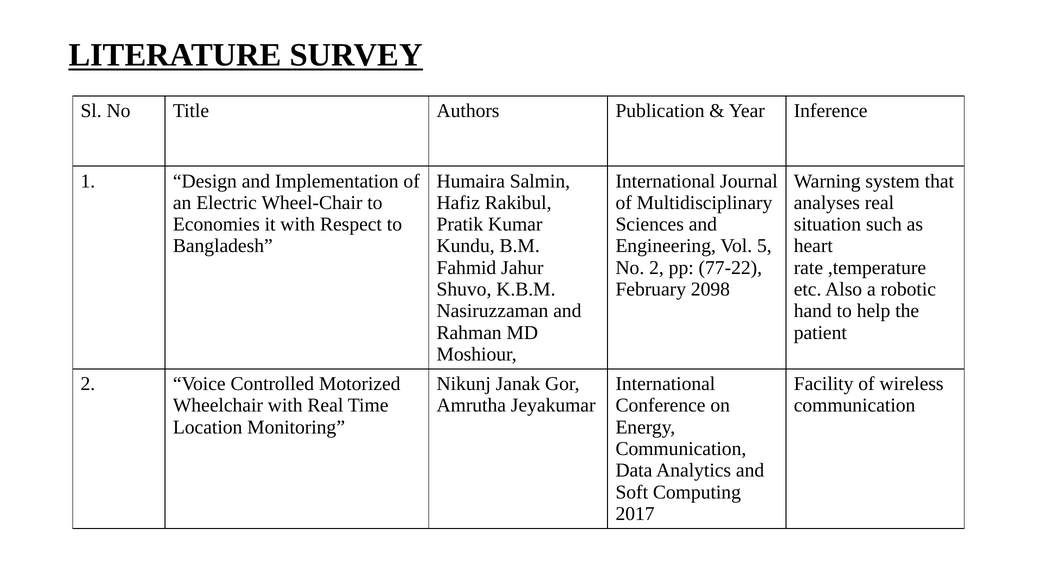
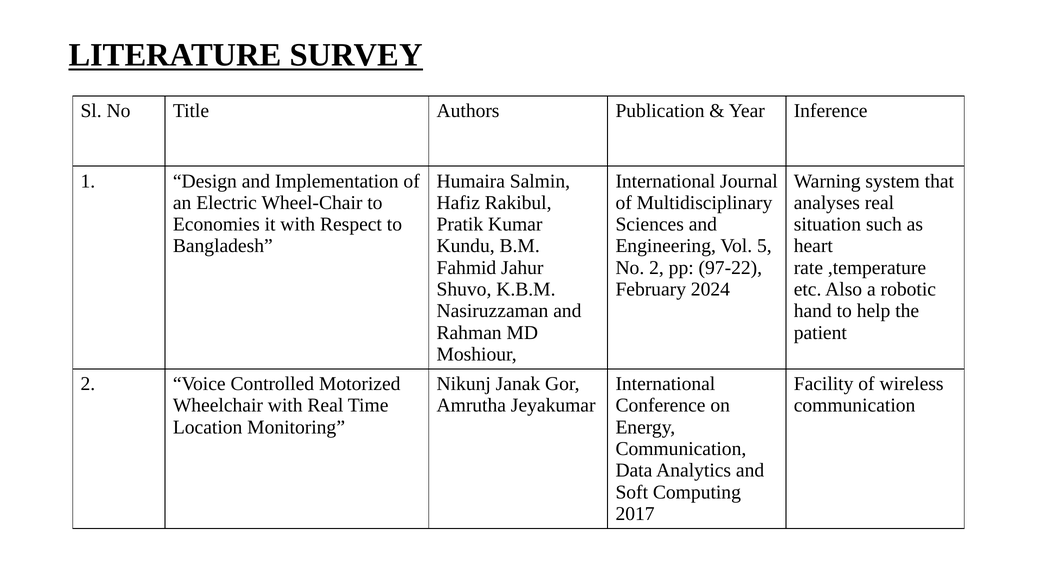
77-22: 77-22 -> 97-22
2098: 2098 -> 2024
